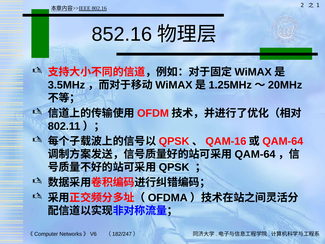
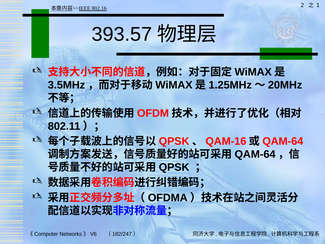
852.16: 852.16 -> 393.57
